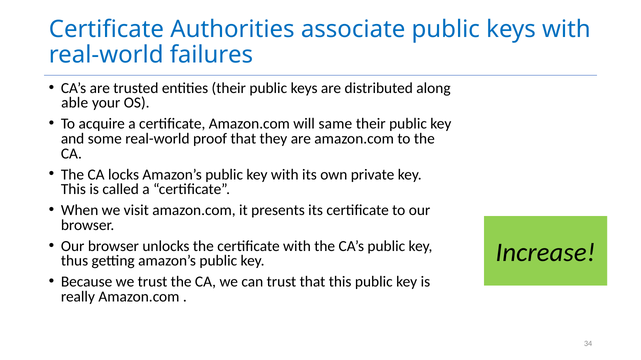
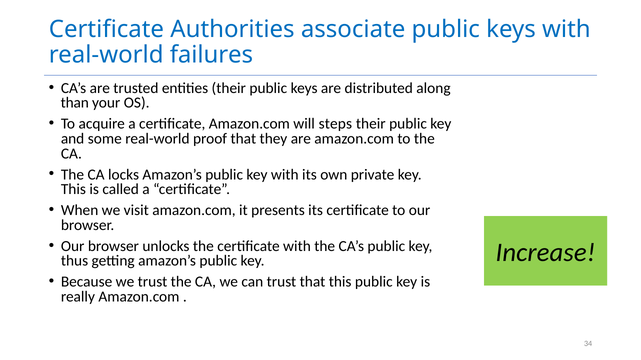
able: able -> than
same: same -> steps
